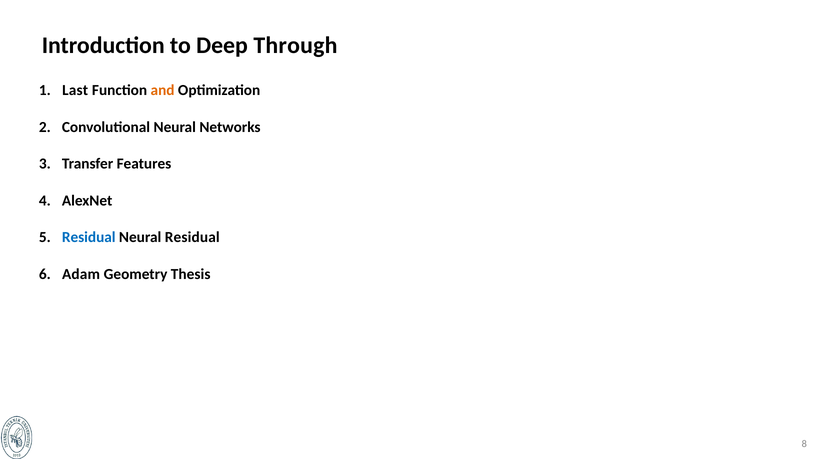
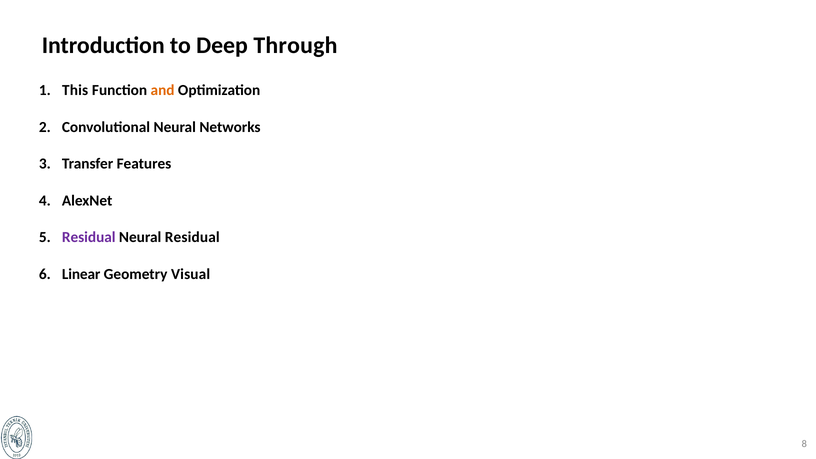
Last: Last -> This
Residual at (89, 237) colour: blue -> purple
Adam: Adam -> Linear
Thesis: Thesis -> Visual
